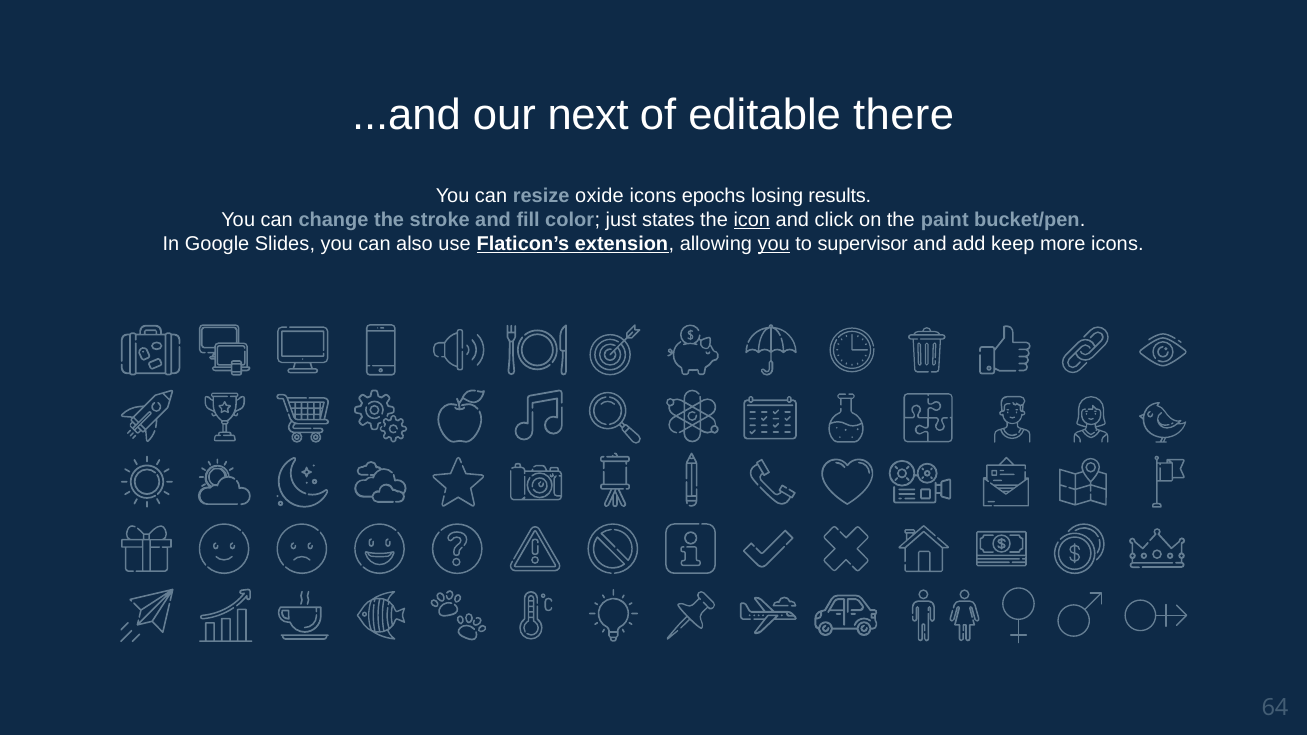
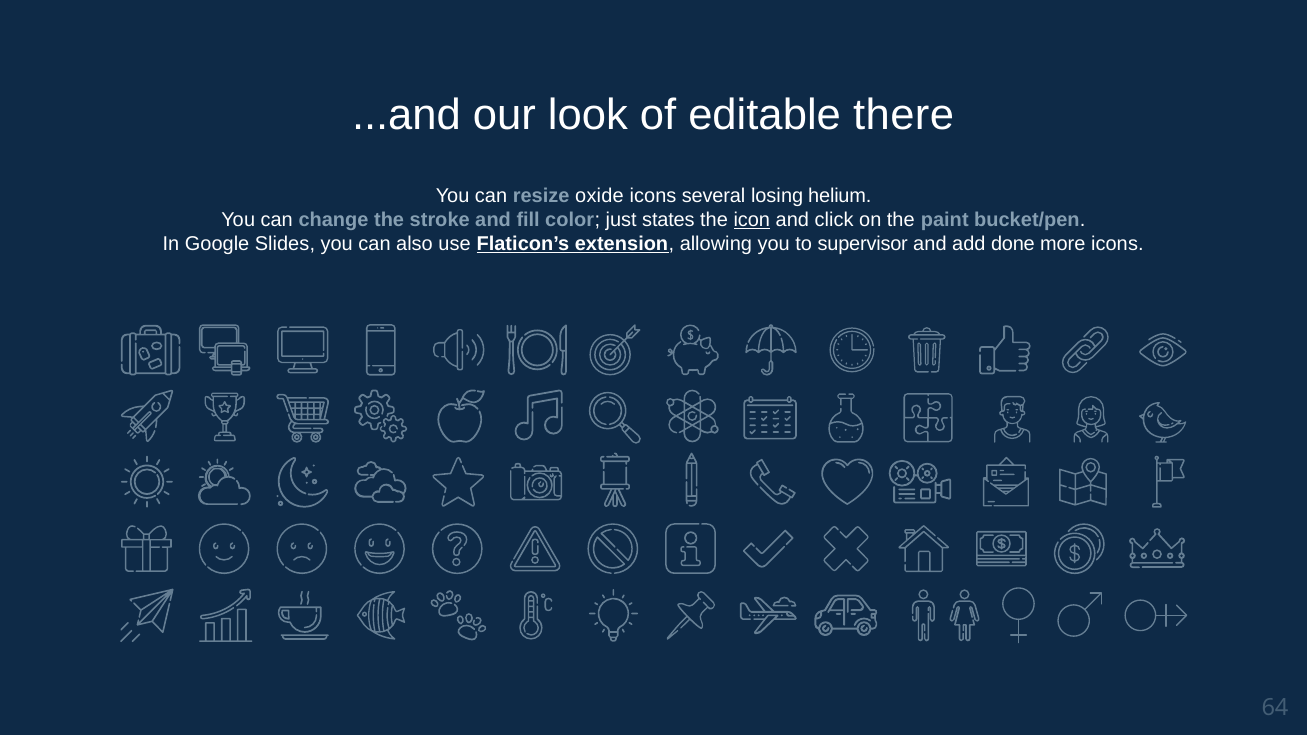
next: next -> look
epochs: epochs -> several
results: results -> helium
you at (774, 244) underline: present -> none
keep: keep -> done
